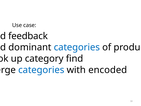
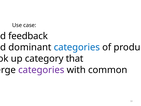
category find: find -> that
categories at (41, 70) colour: blue -> purple
encoded: encoded -> common
